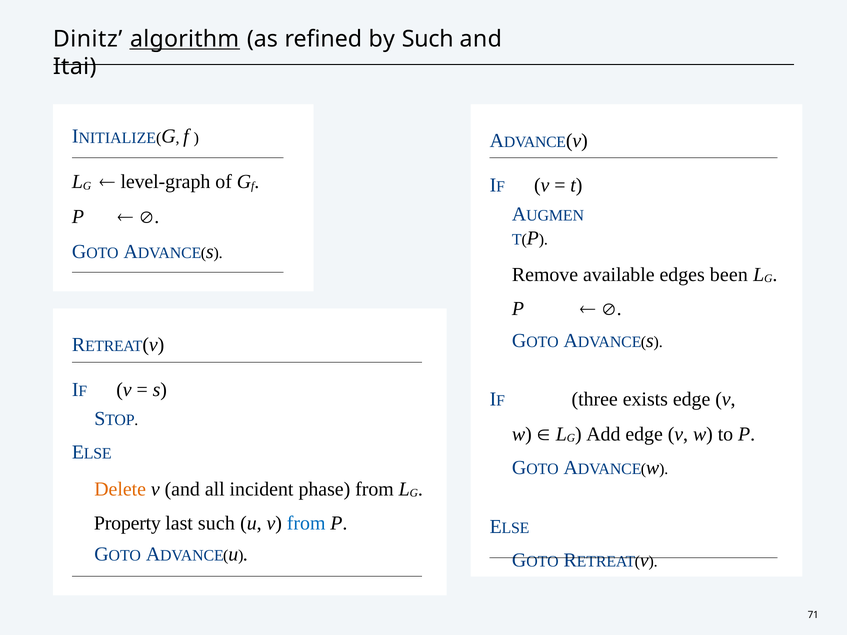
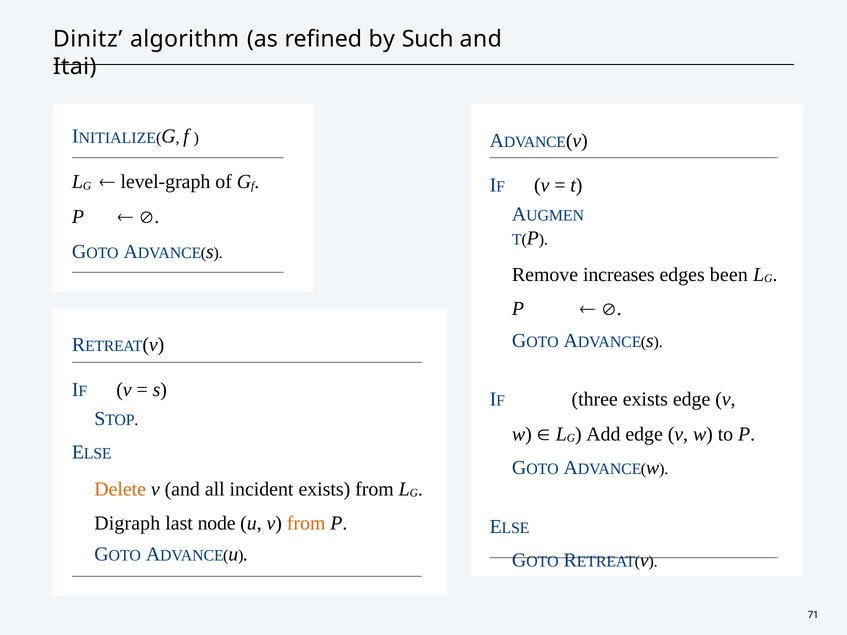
algorithm underline: present -> none
available: available -> increases
incident phase: phase -> exists
Property: Property -> Digraph
last such: such -> node
from at (306, 523) colour: blue -> orange
